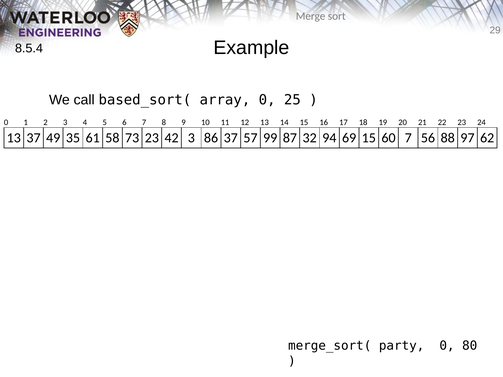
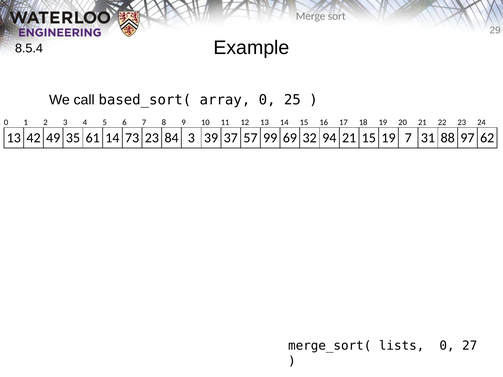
13 37: 37 -> 42
61 58: 58 -> 14
42: 42 -> 84
86: 86 -> 39
87: 87 -> 69
94 69: 69 -> 21
15 60: 60 -> 19
56: 56 -> 31
party: party -> lists
80: 80 -> 27
